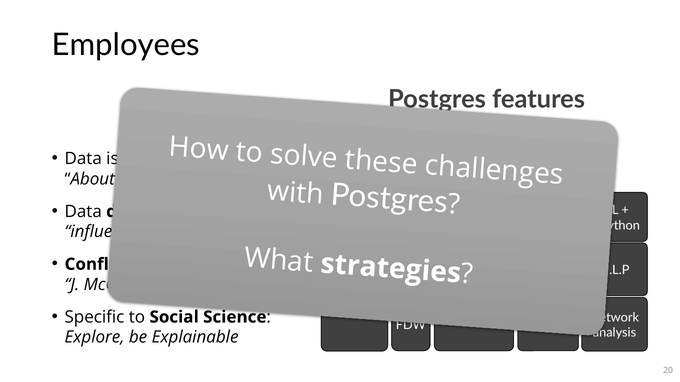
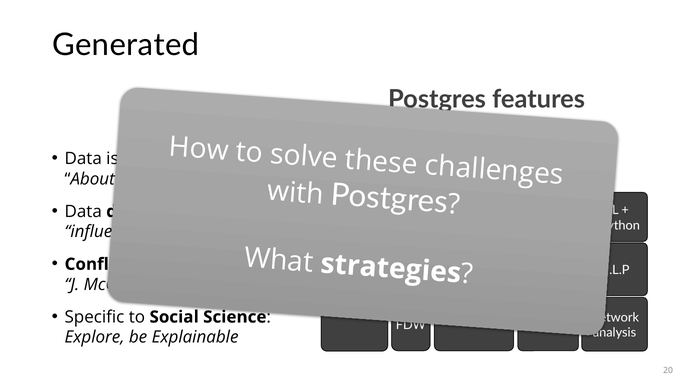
Employees at (126, 45): Employees -> Generated
